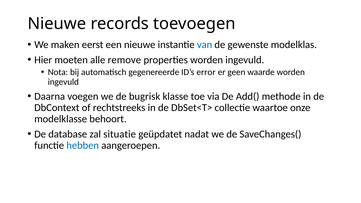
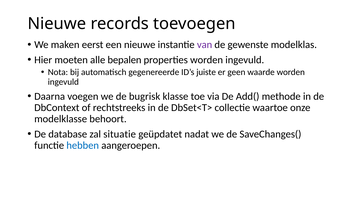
van colour: blue -> purple
remove: remove -> bepalen
error: error -> juiste
